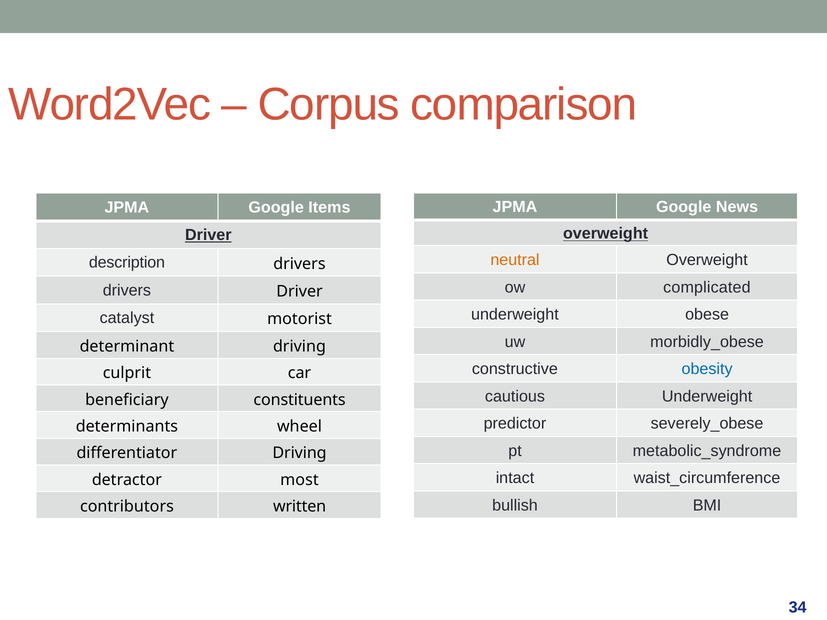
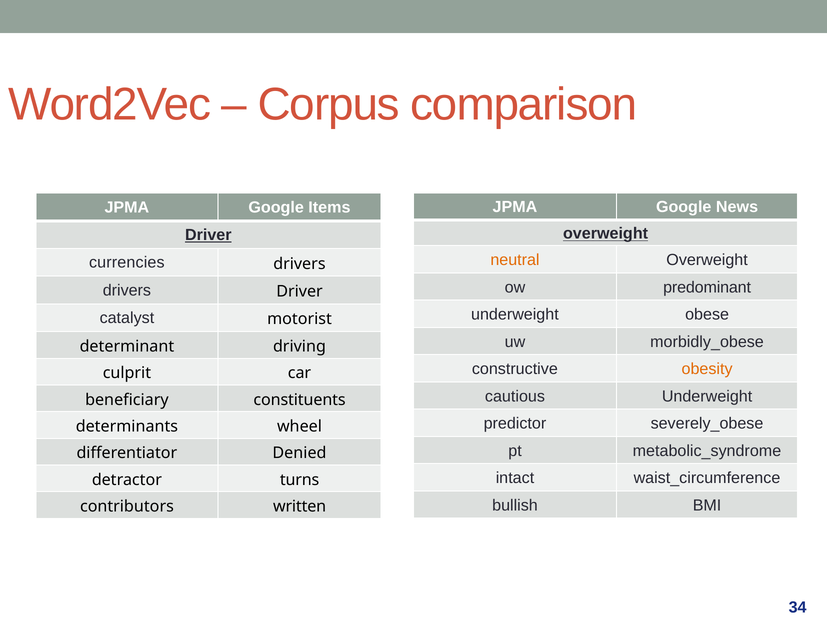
description: description -> currencies
complicated: complicated -> predominant
obesity colour: blue -> orange
differentiator Driving: Driving -> Denied
most: most -> turns
